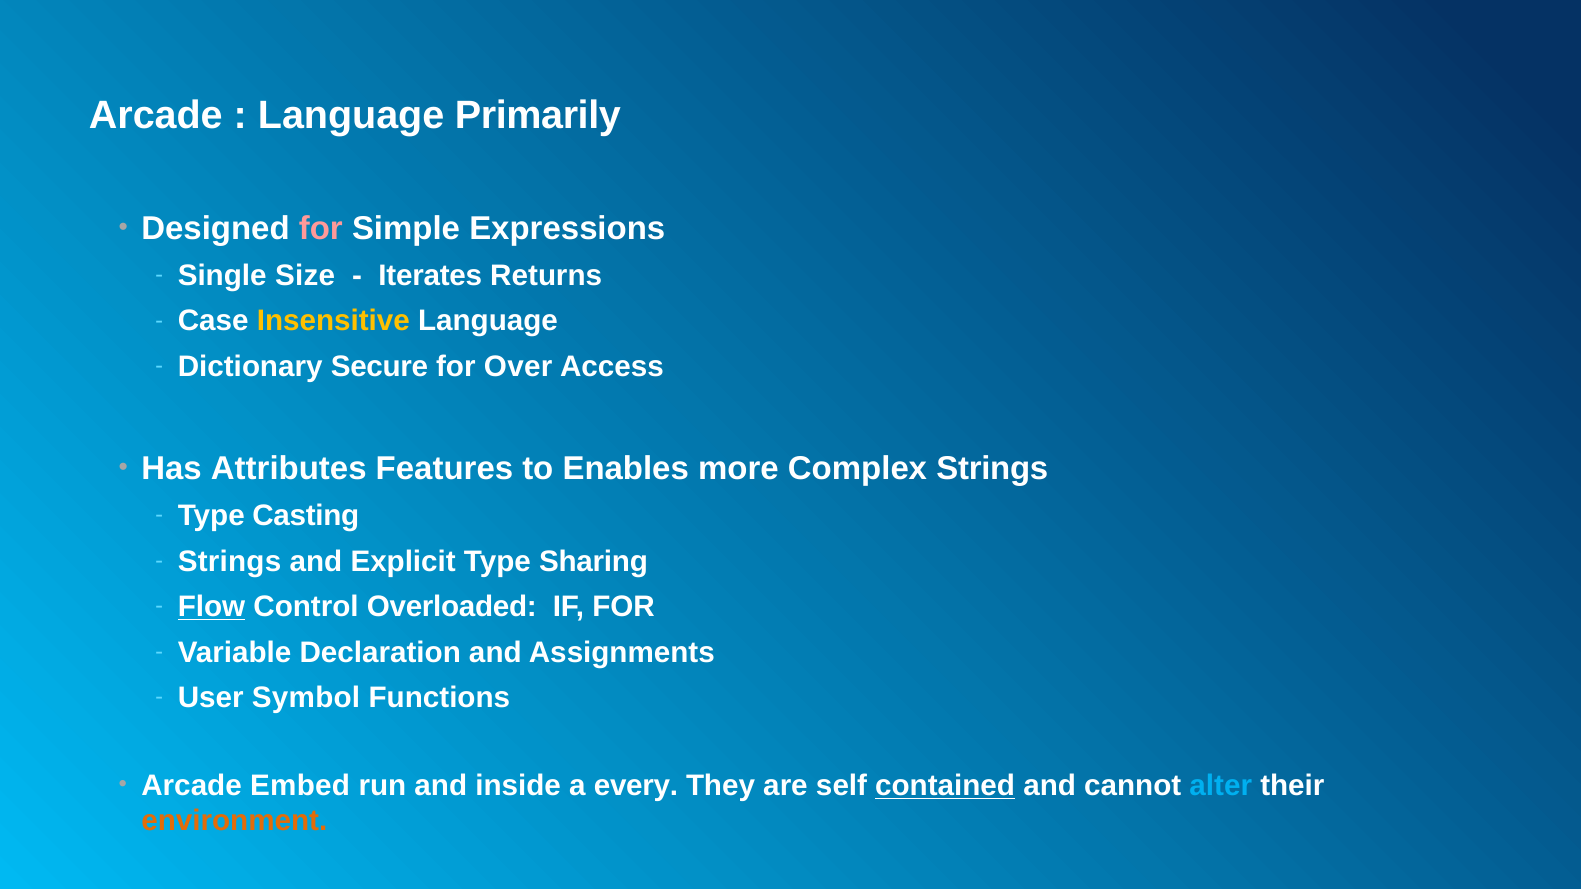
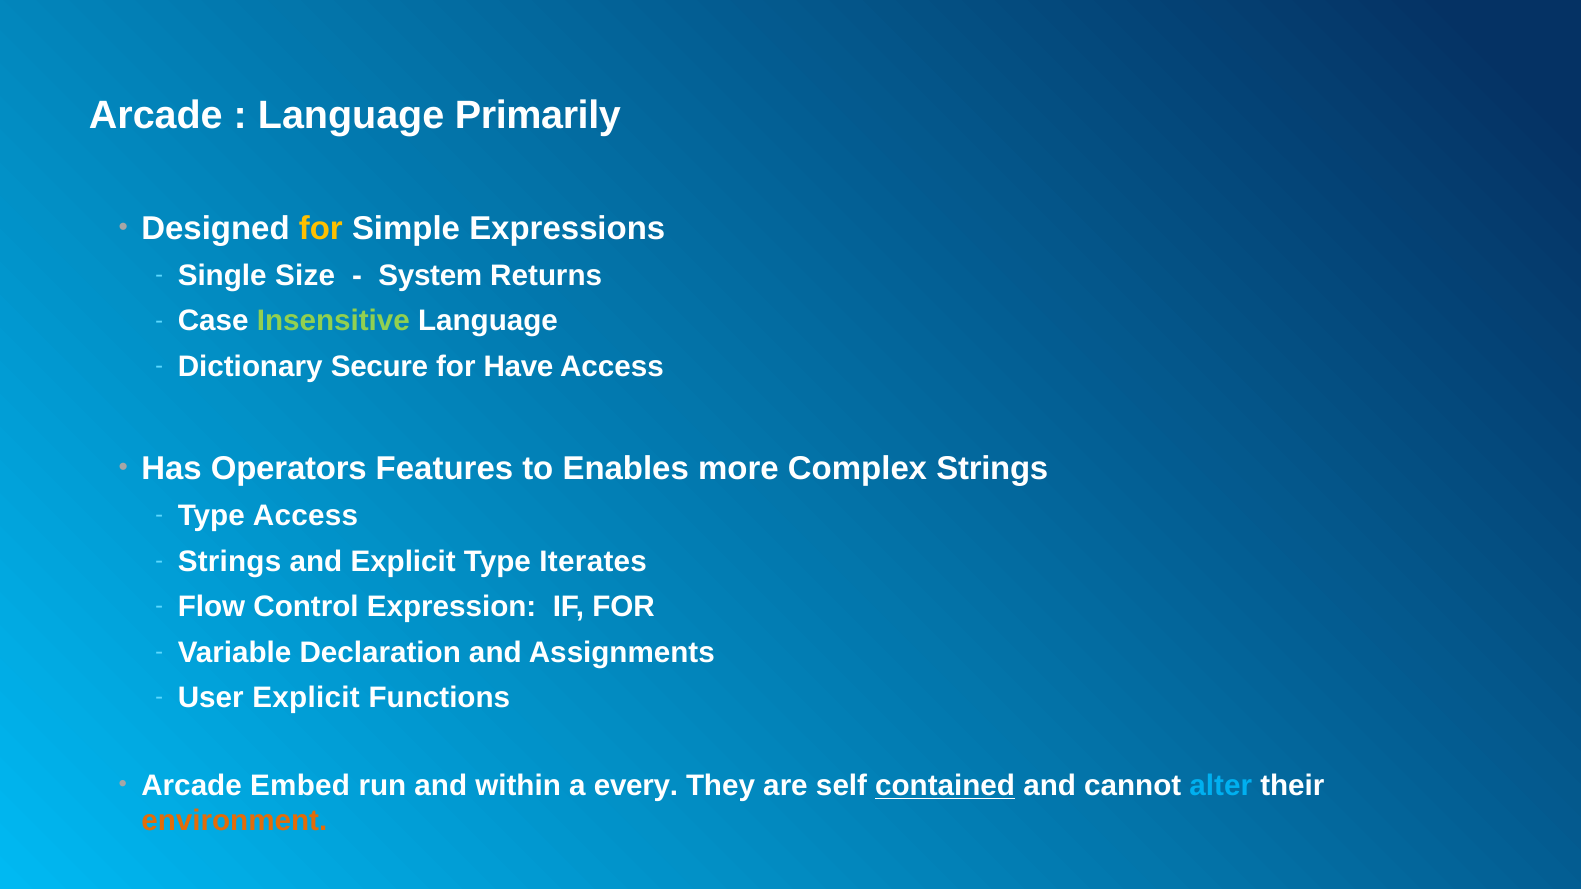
for at (321, 229) colour: pink -> yellow
Iterates: Iterates -> System
Insensitive colour: yellow -> light green
Over: Over -> Have
Attributes: Attributes -> Operators
Type Casting: Casting -> Access
Sharing: Sharing -> Iterates
Flow underline: present -> none
Overloaded: Overloaded -> Expression
User Symbol: Symbol -> Explicit
inside: inside -> within
